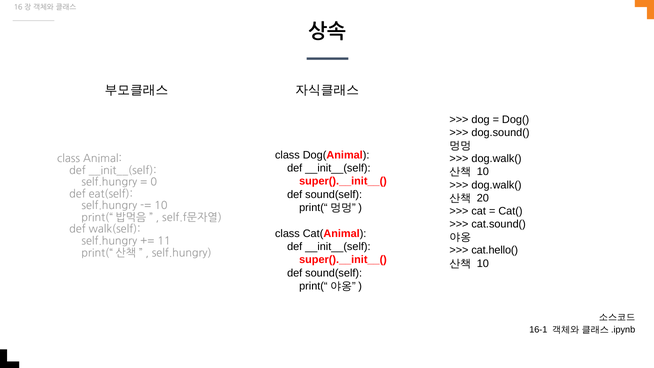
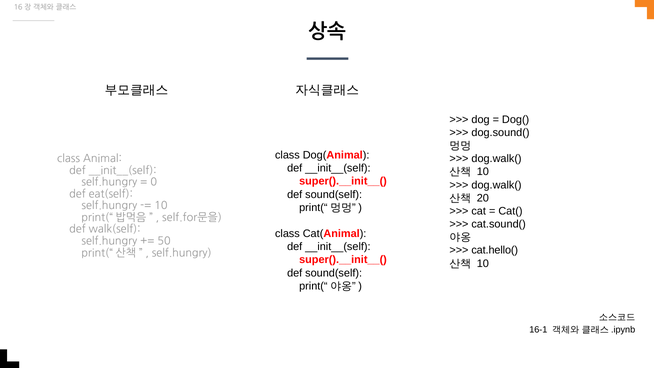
self.f문자열: self.f문자열 -> self.for문을
11: 11 -> 50
